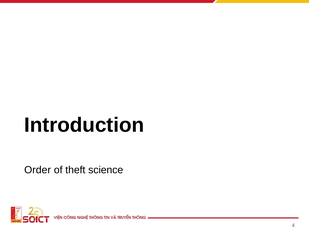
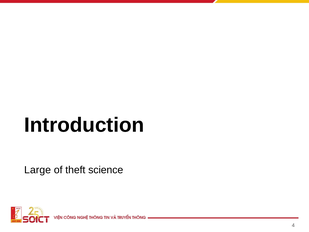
Order: Order -> Large
